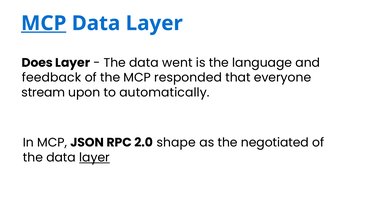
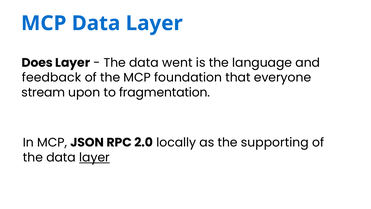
MCP at (44, 23) underline: present -> none
responded: responded -> foundation
automatically: automatically -> fragmentation
shape: shape -> locally
negotiated: negotiated -> supporting
